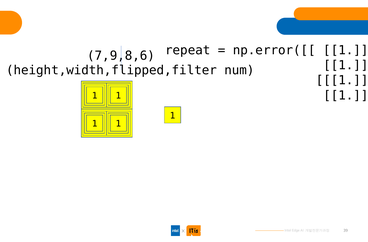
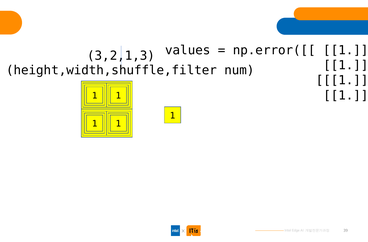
repeat: repeat -> values
7,9,8,6: 7,9,8,6 -> 3,2,1,3
height,width,flipped,filter: height,width,flipped,filter -> height,width,shuffle,filter
